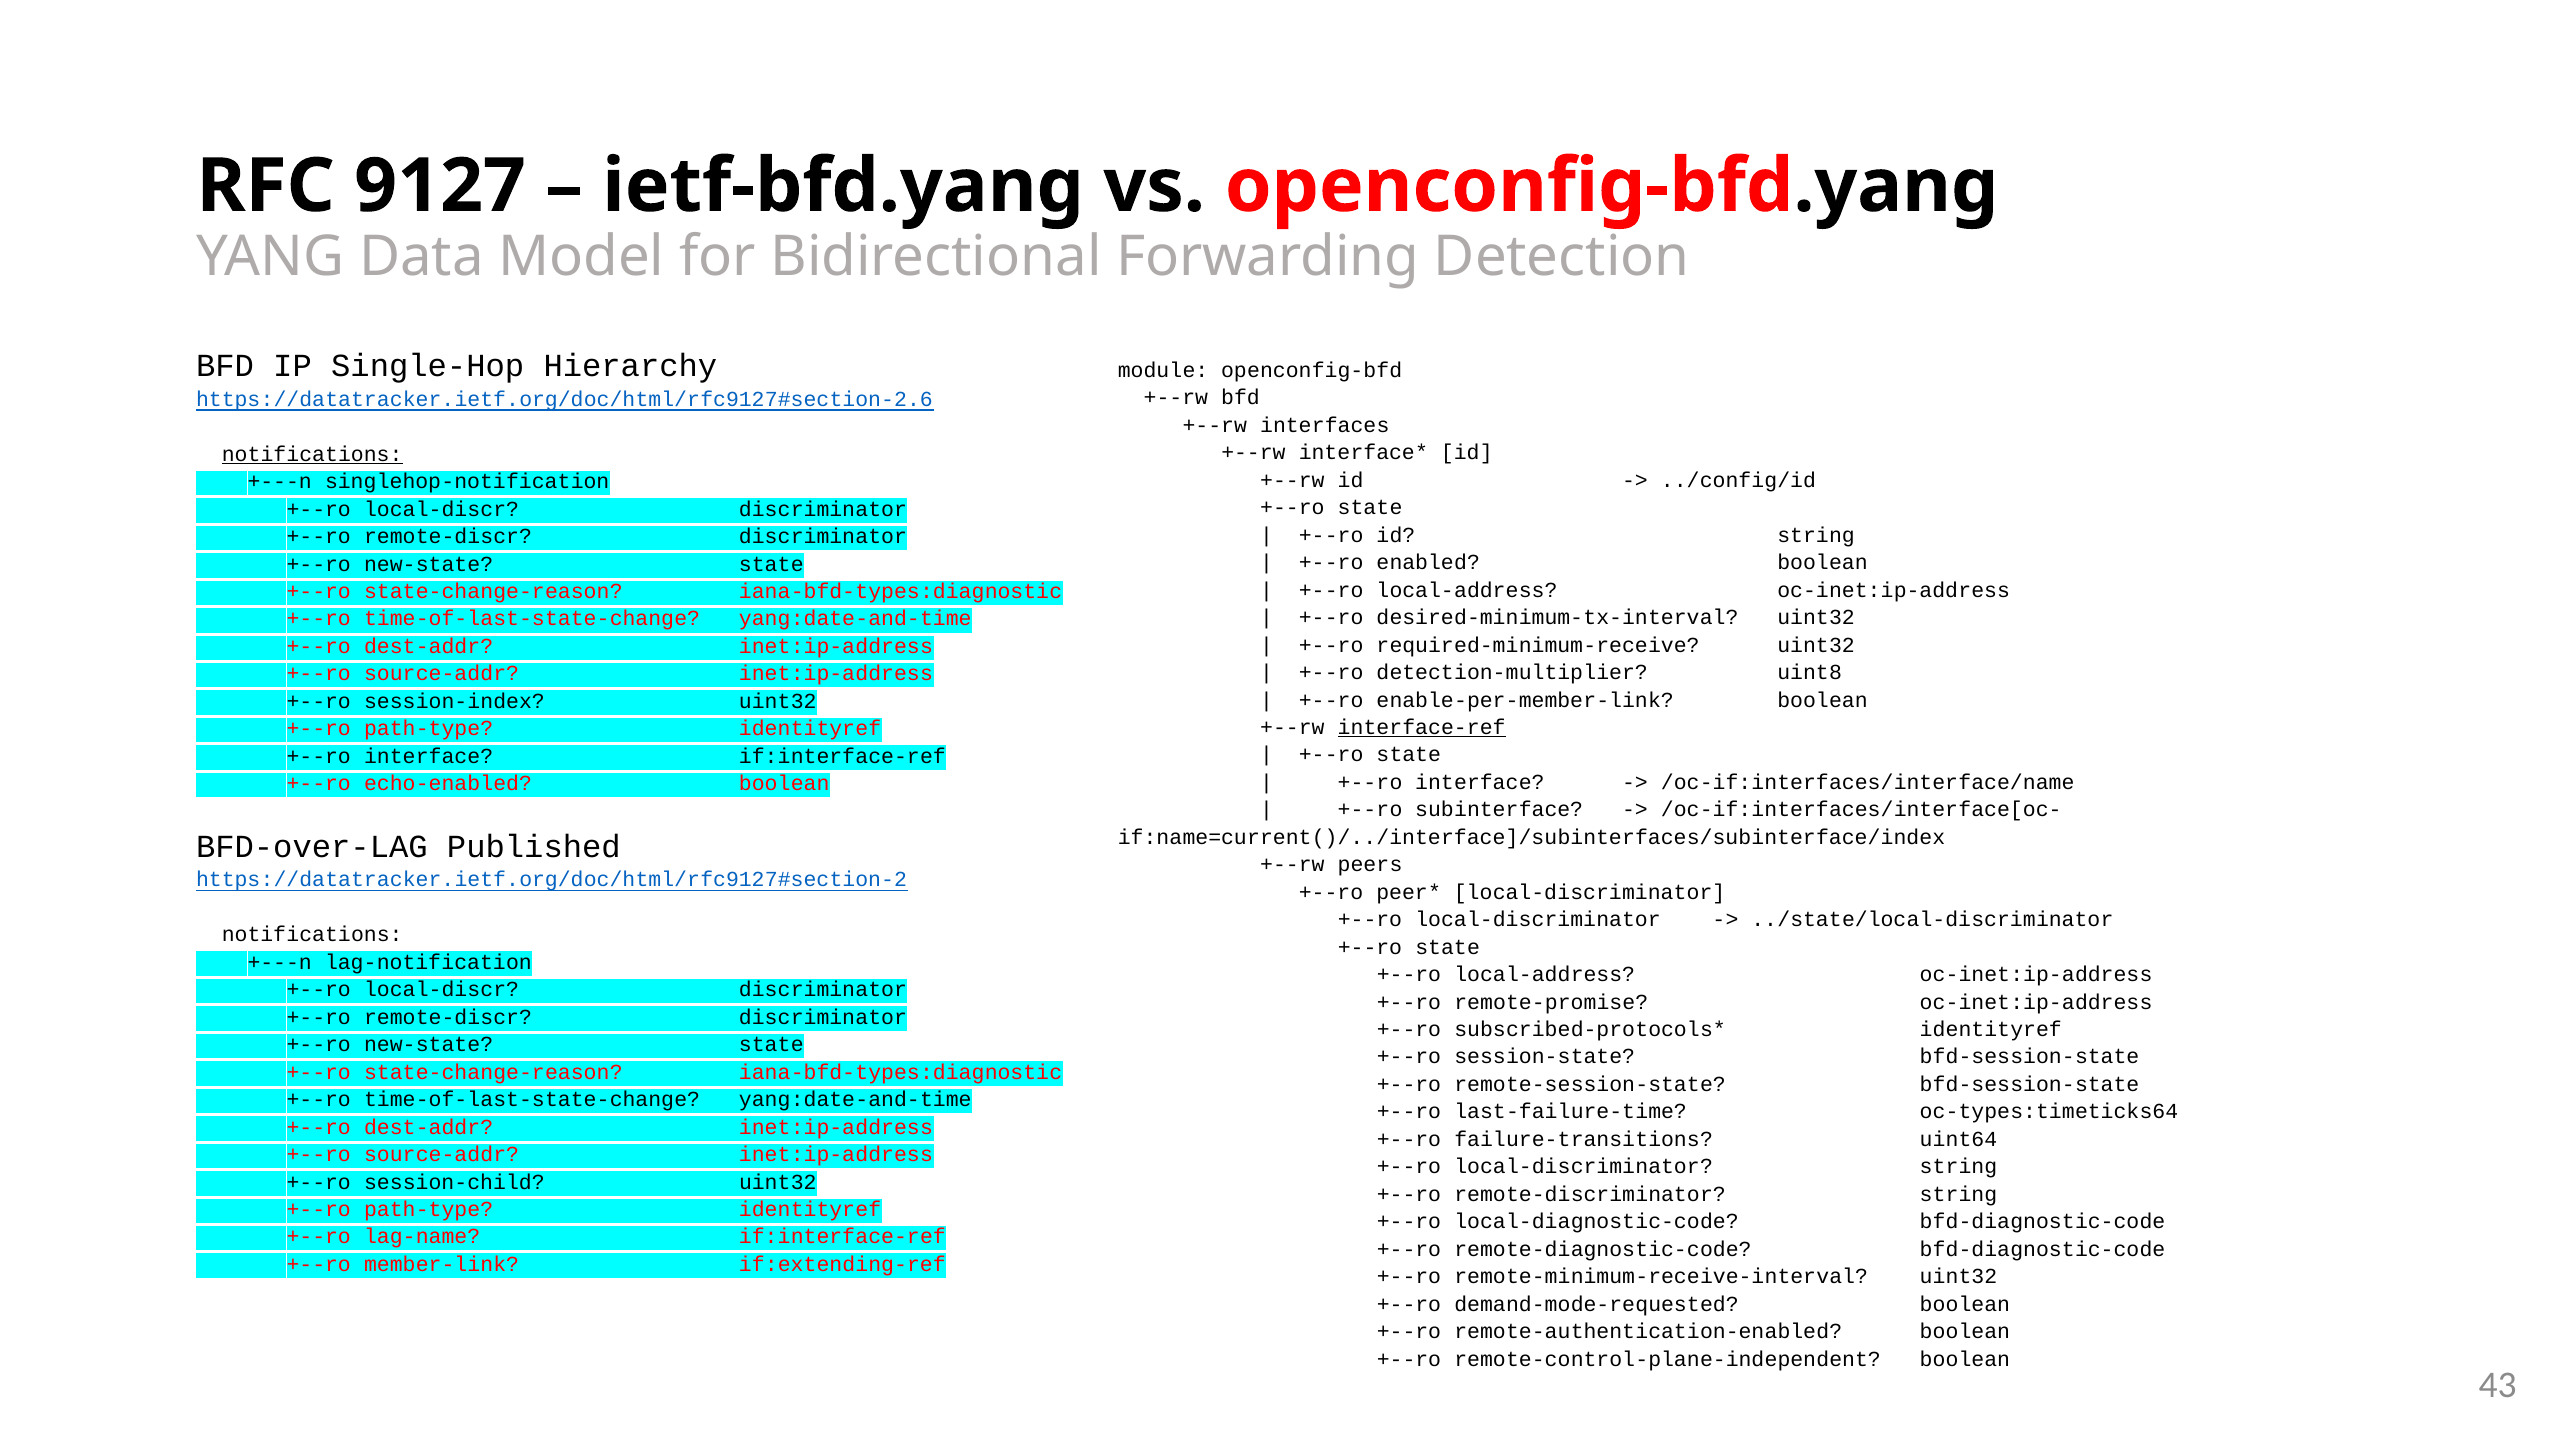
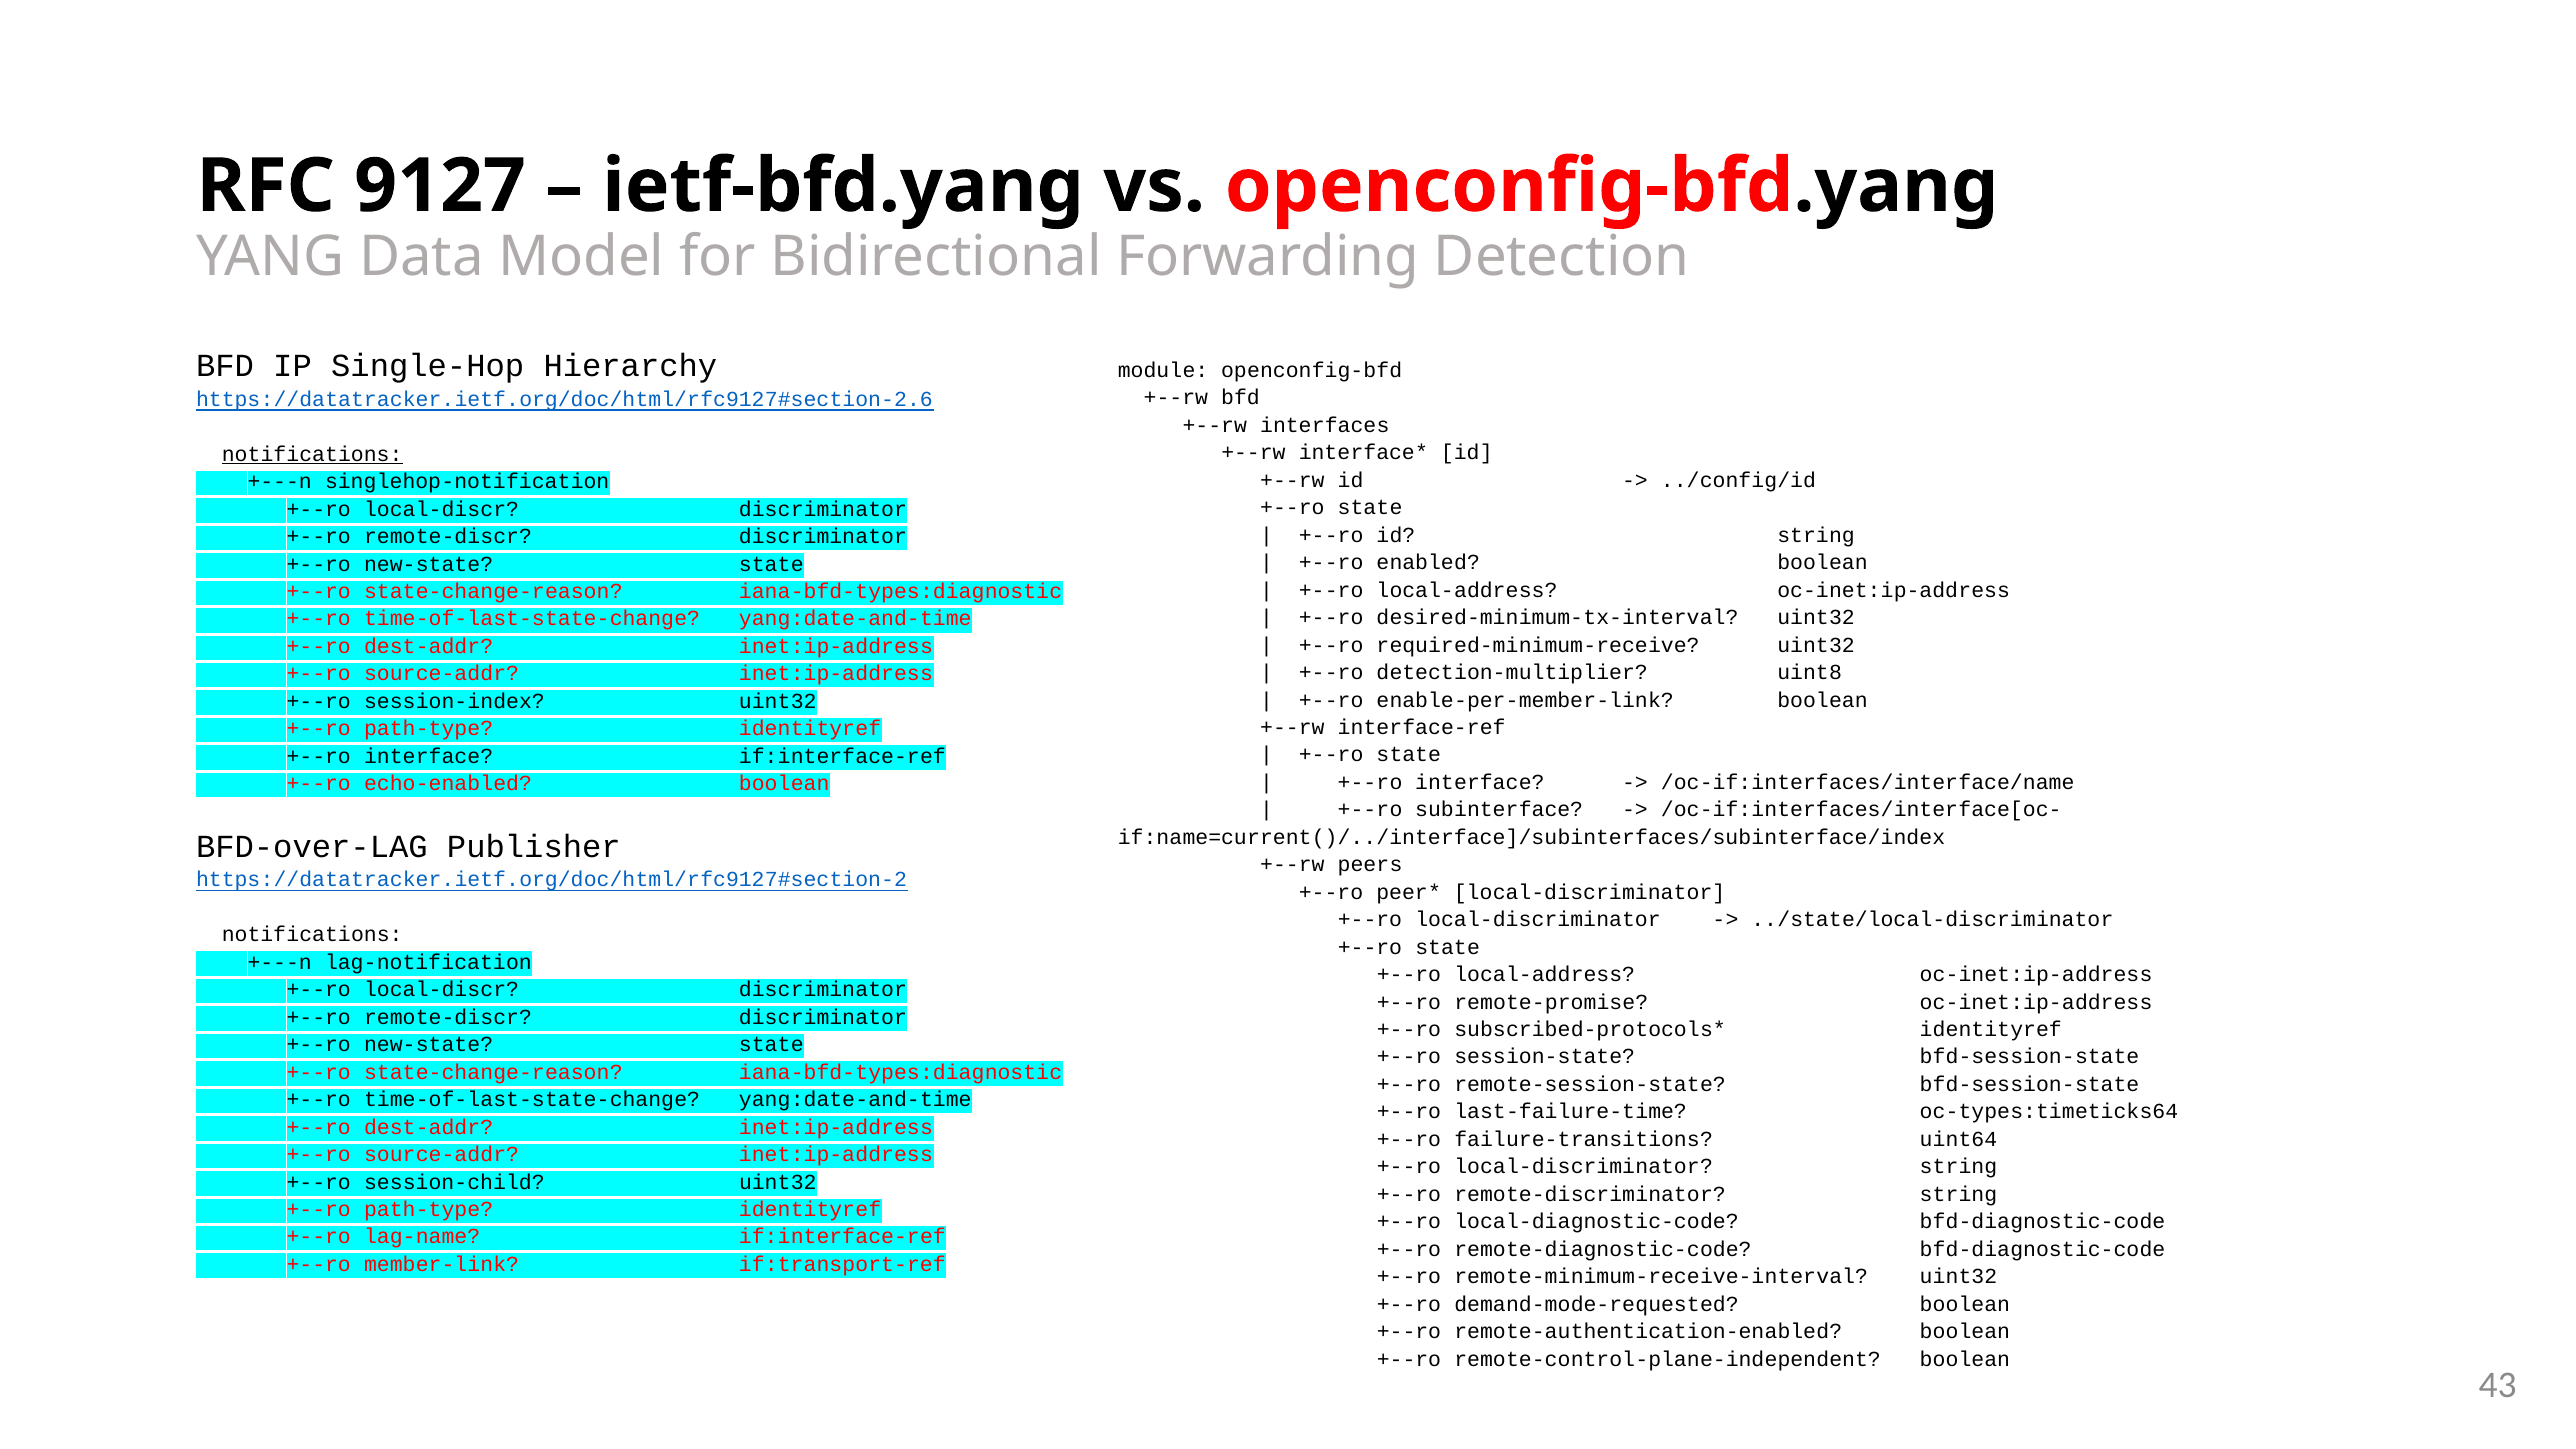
interface-ref underline: present -> none
Published: Published -> Publisher
if:extending-ref: if:extending-ref -> if:transport-ref
